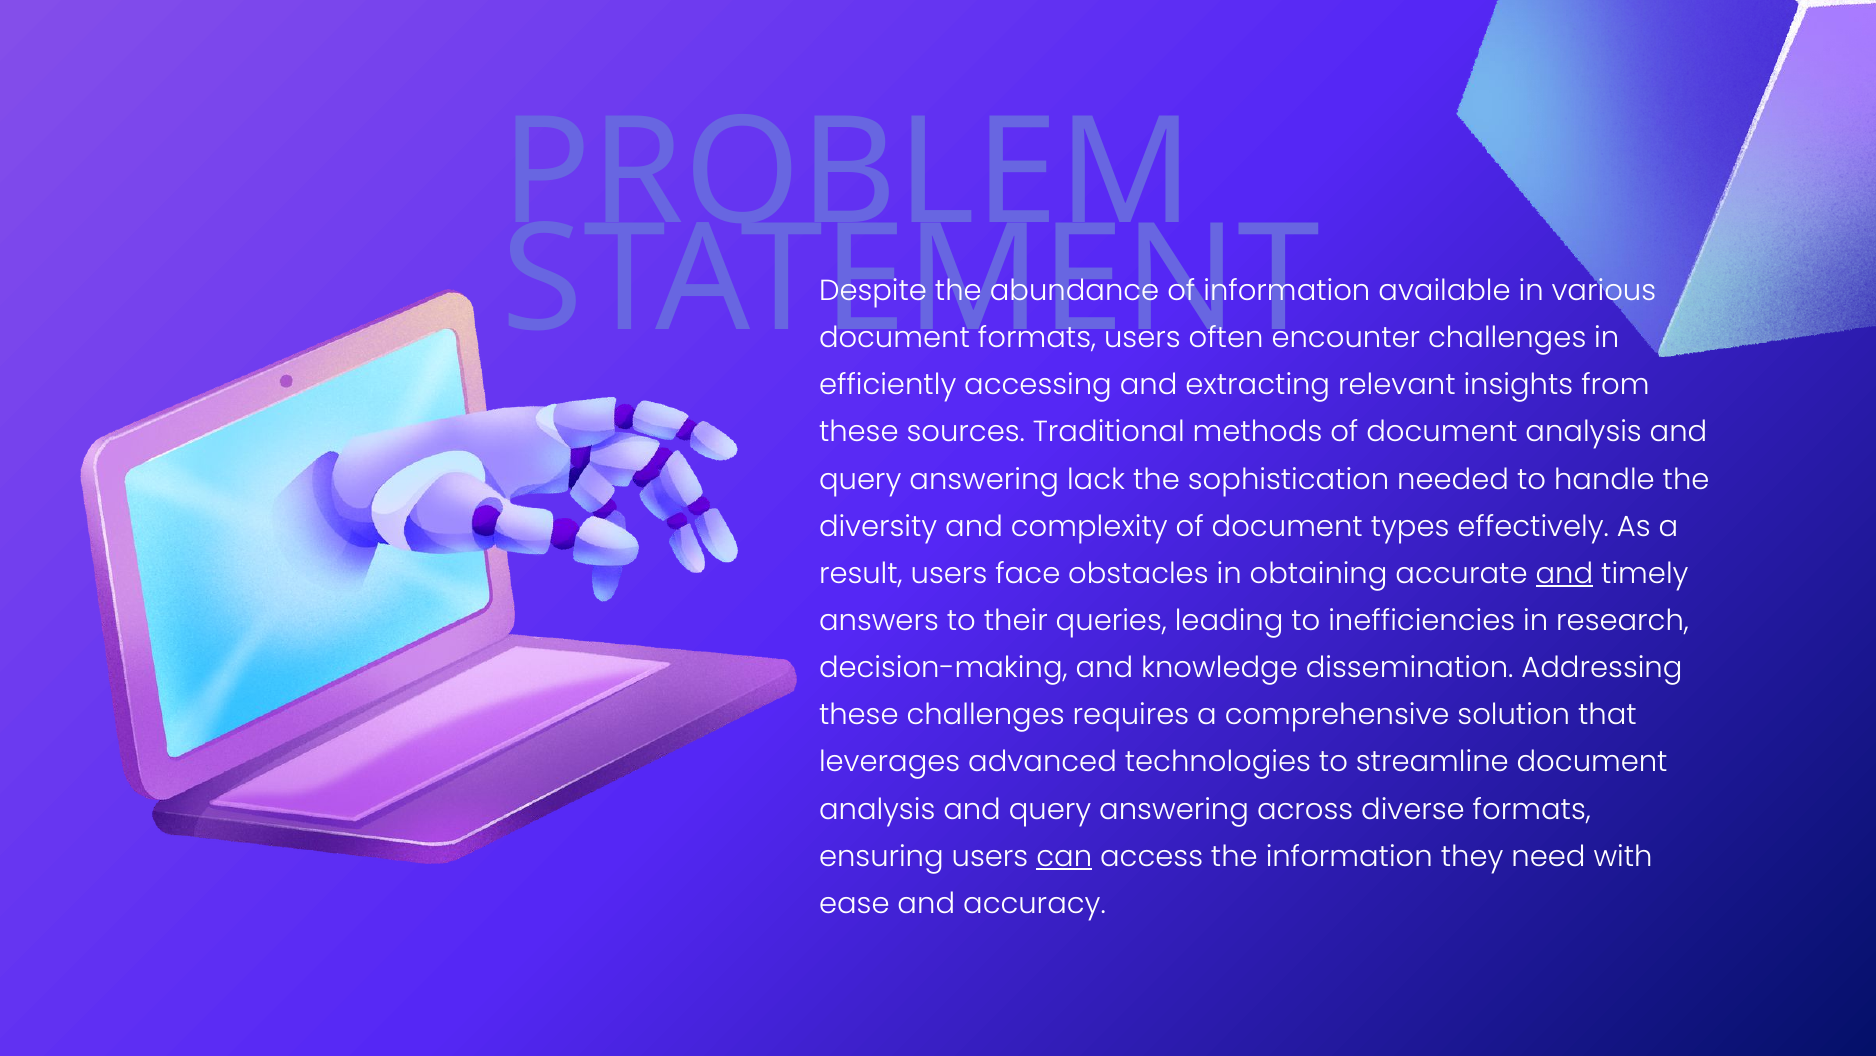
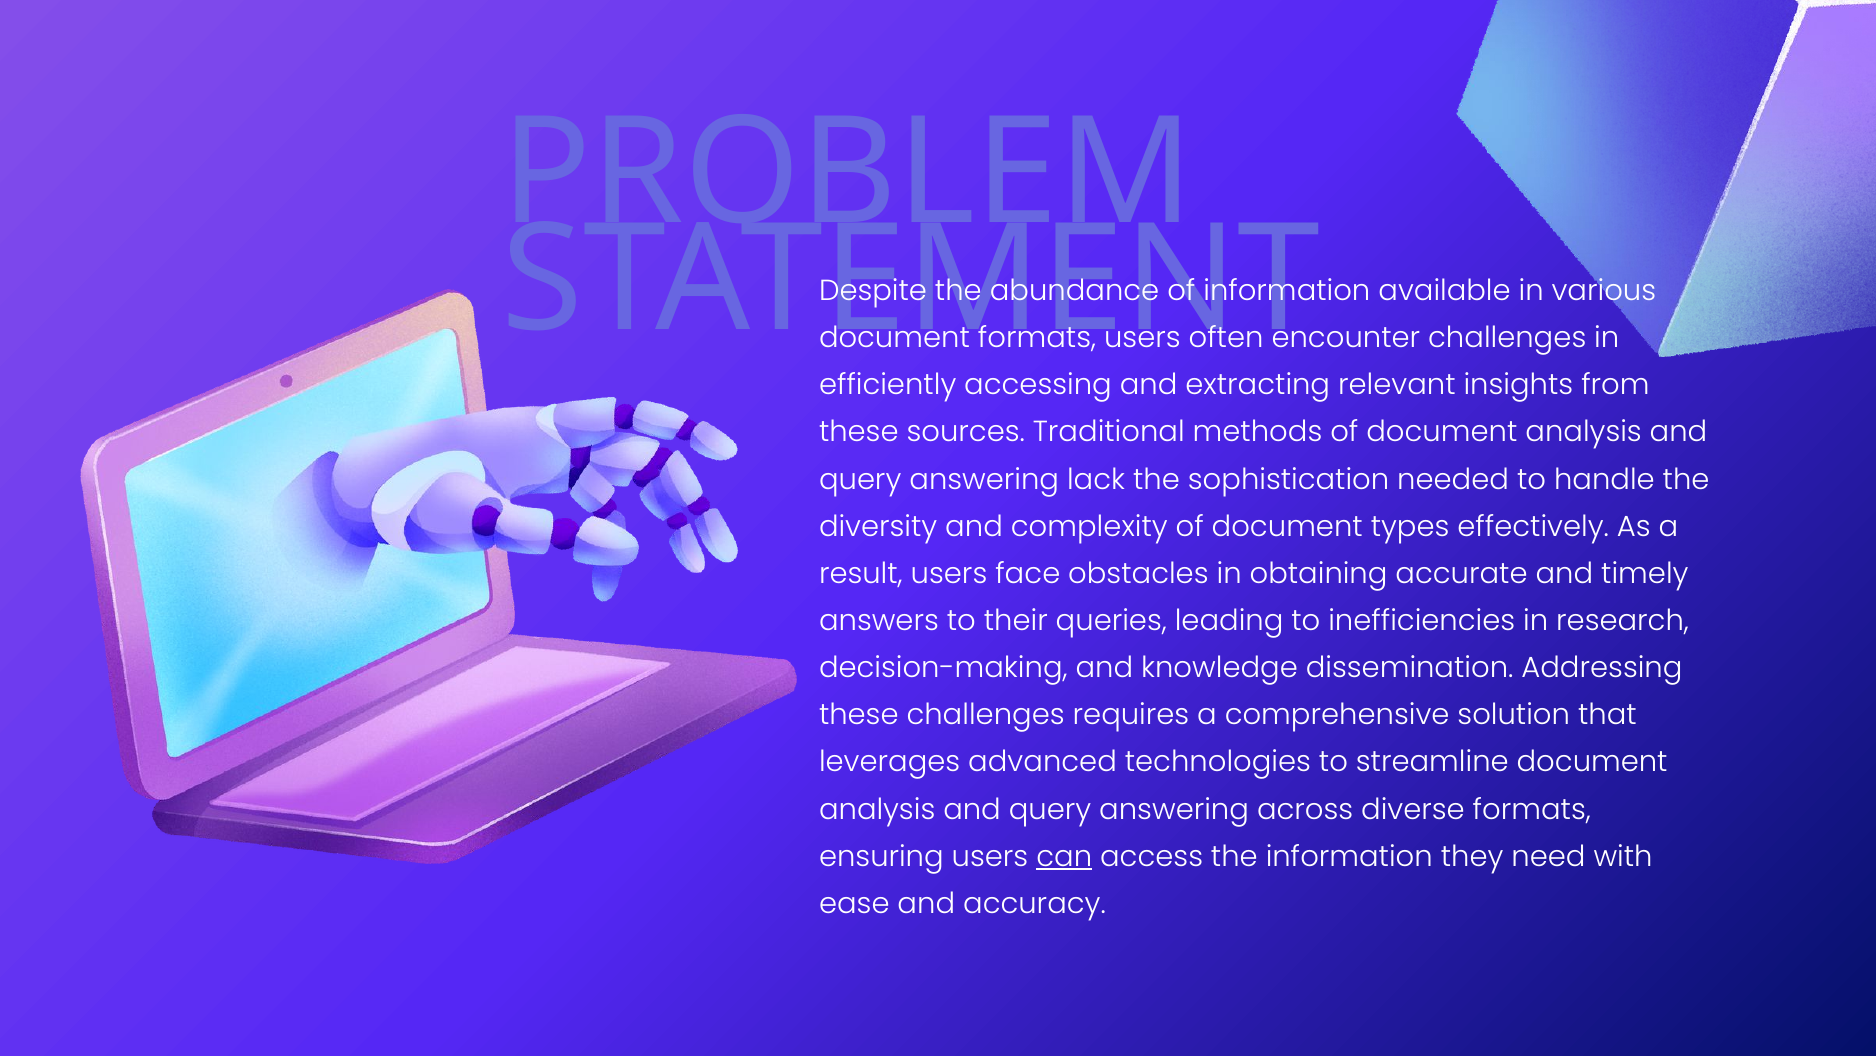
and at (1564, 573) underline: present -> none
